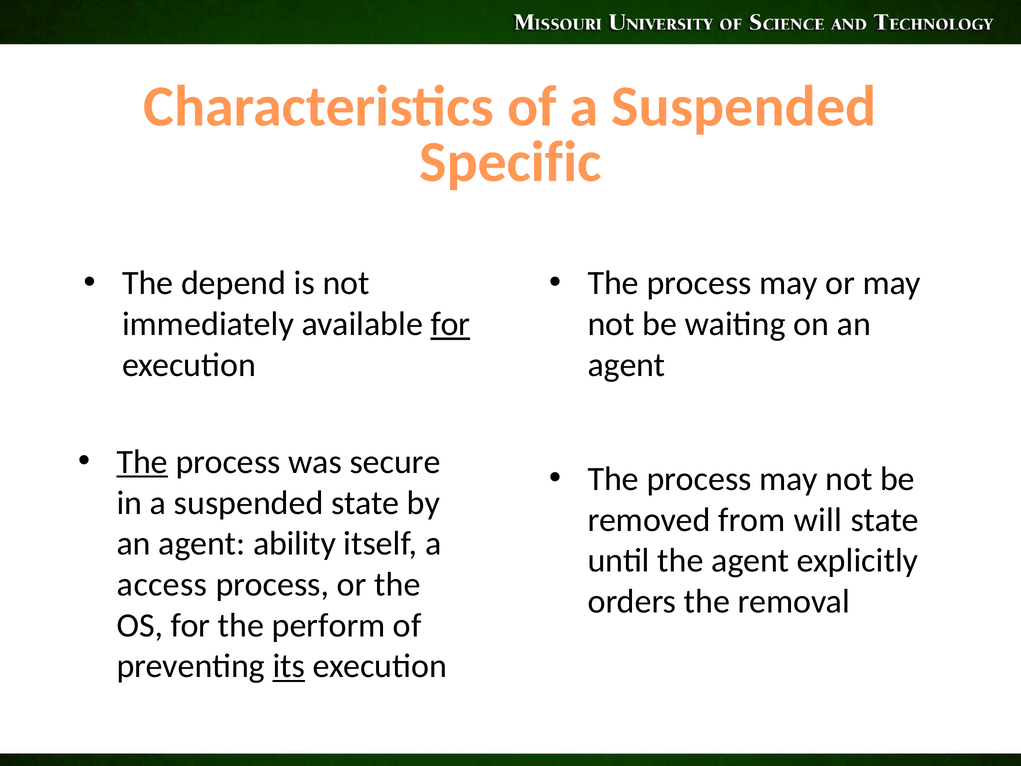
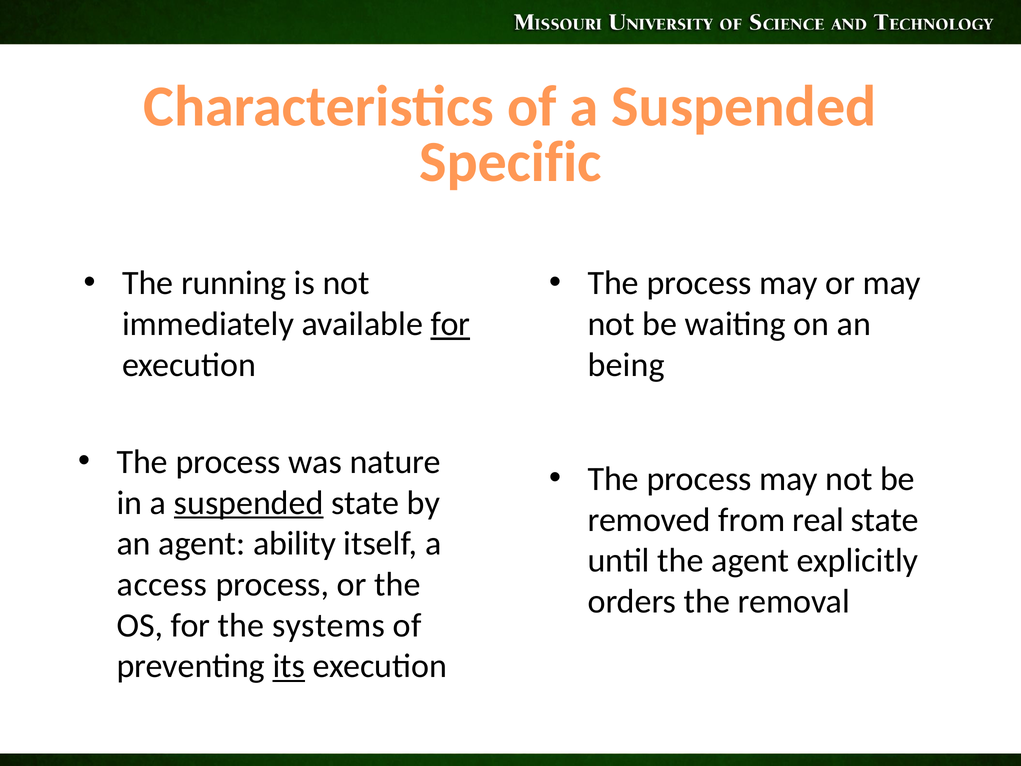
depend: depend -> running
agent at (626, 365): agent -> being
The at (142, 462) underline: present -> none
secure: secure -> nature
suspended at (249, 503) underline: none -> present
will: will -> real
perform: perform -> systems
